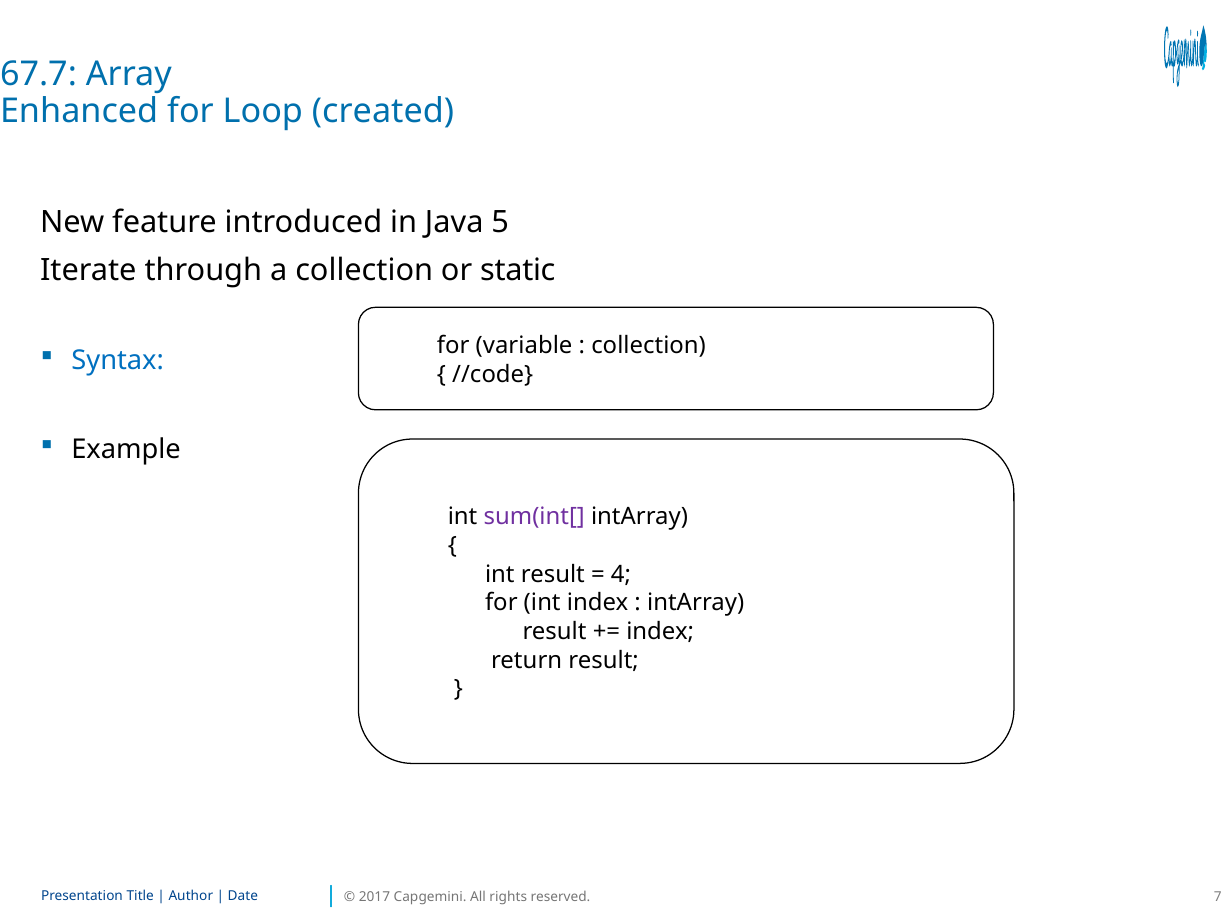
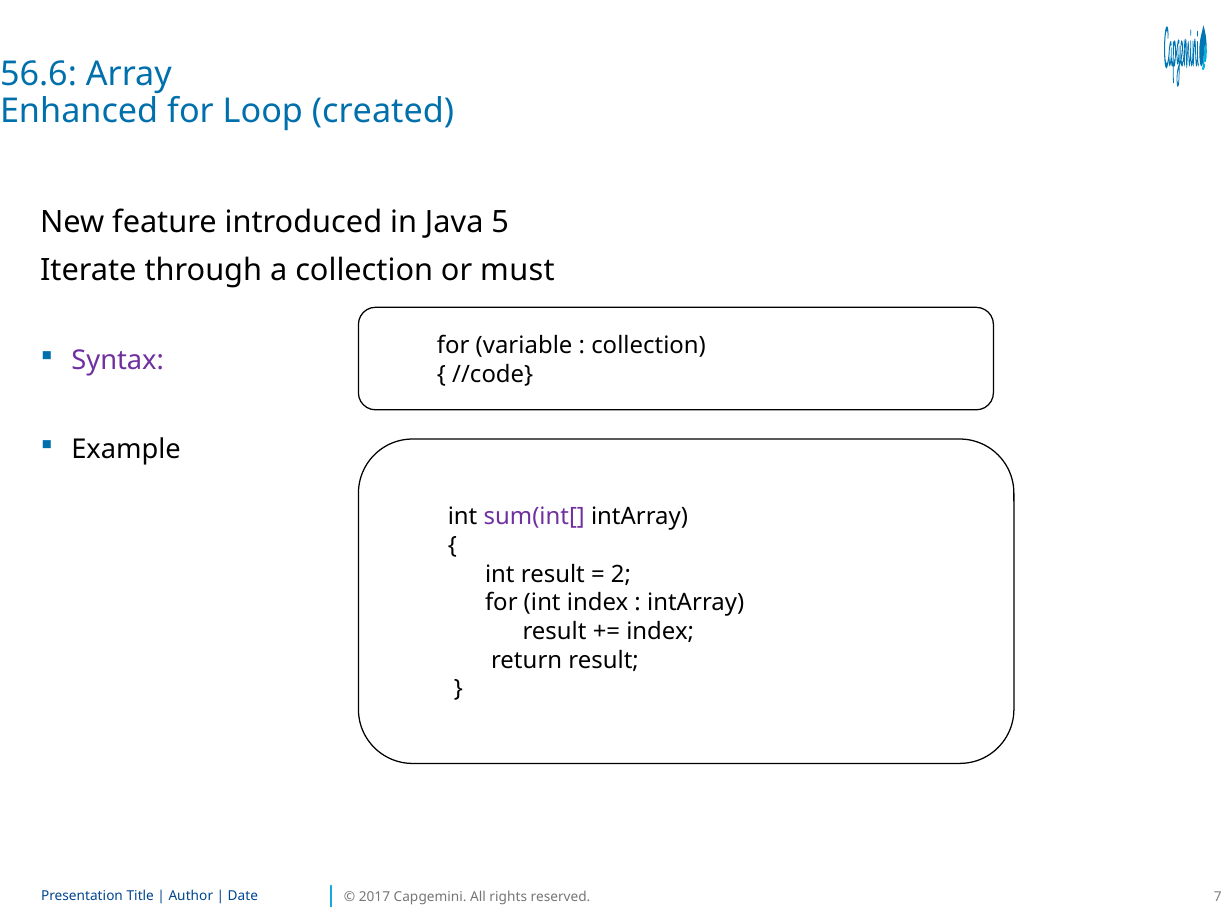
67.7: 67.7 -> 56.6
static: static -> must
Syntax colour: blue -> purple
4: 4 -> 2
